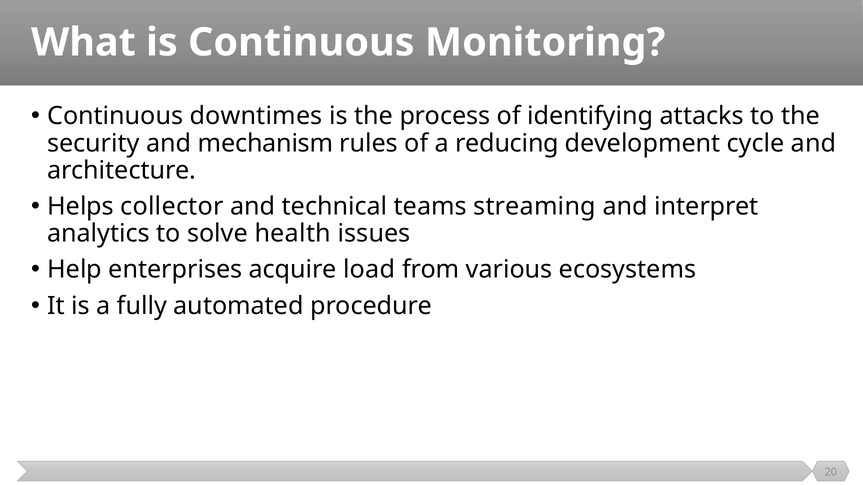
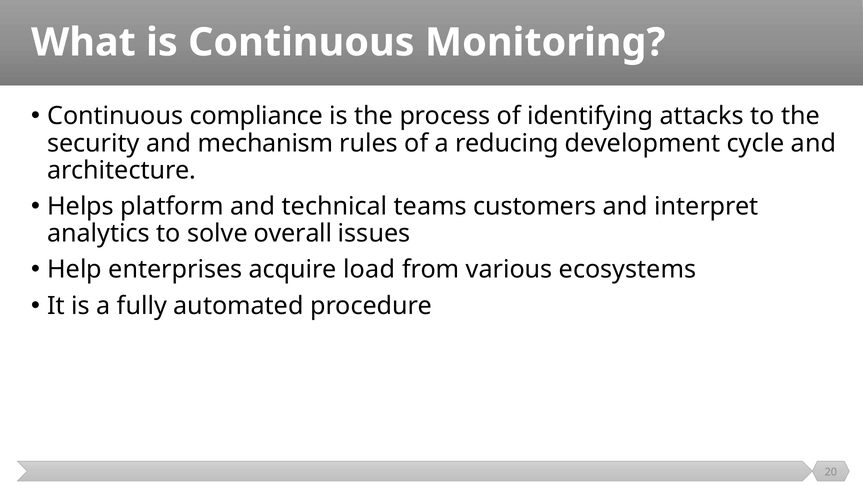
downtimes: downtimes -> compliance
collector: collector -> platform
streaming: streaming -> customers
health: health -> overall
